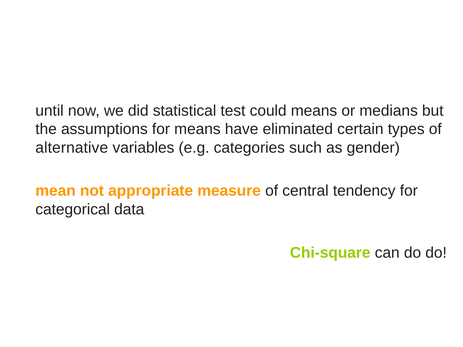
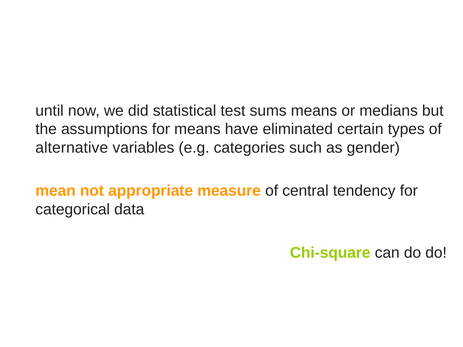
could: could -> sums
